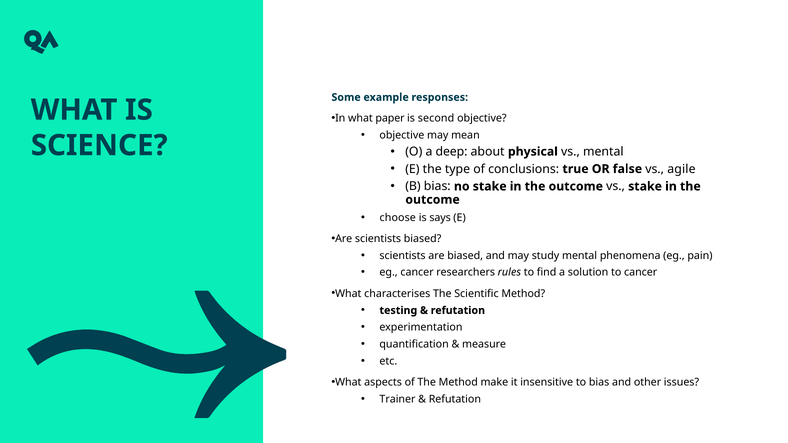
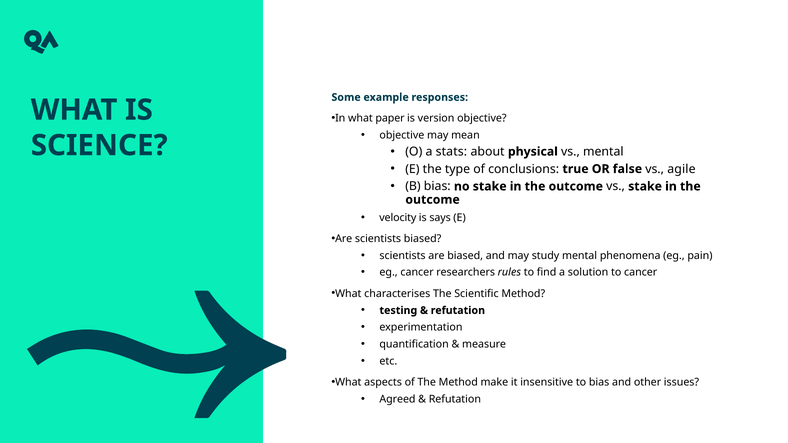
second: second -> version
deep: deep -> stats
choose: choose -> velocity
Trainer: Trainer -> Agreed
